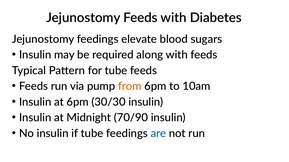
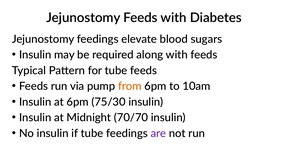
30/30: 30/30 -> 75/30
70/90: 70/90 -> 70/70
are colour: blue -> purple
